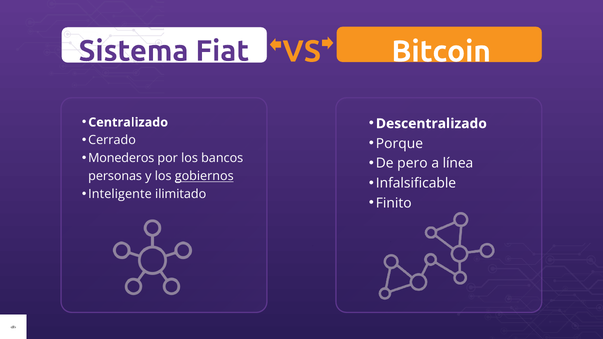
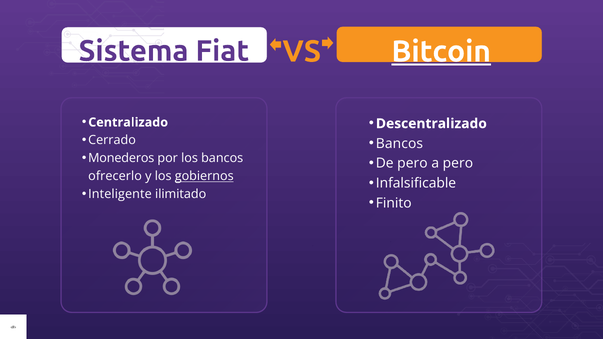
Bitcoin underline: none -> present
Porque at (399, 144): Porque -> Bancos
a línea: línea -> pero
personas: personas -> ofrecerlo
